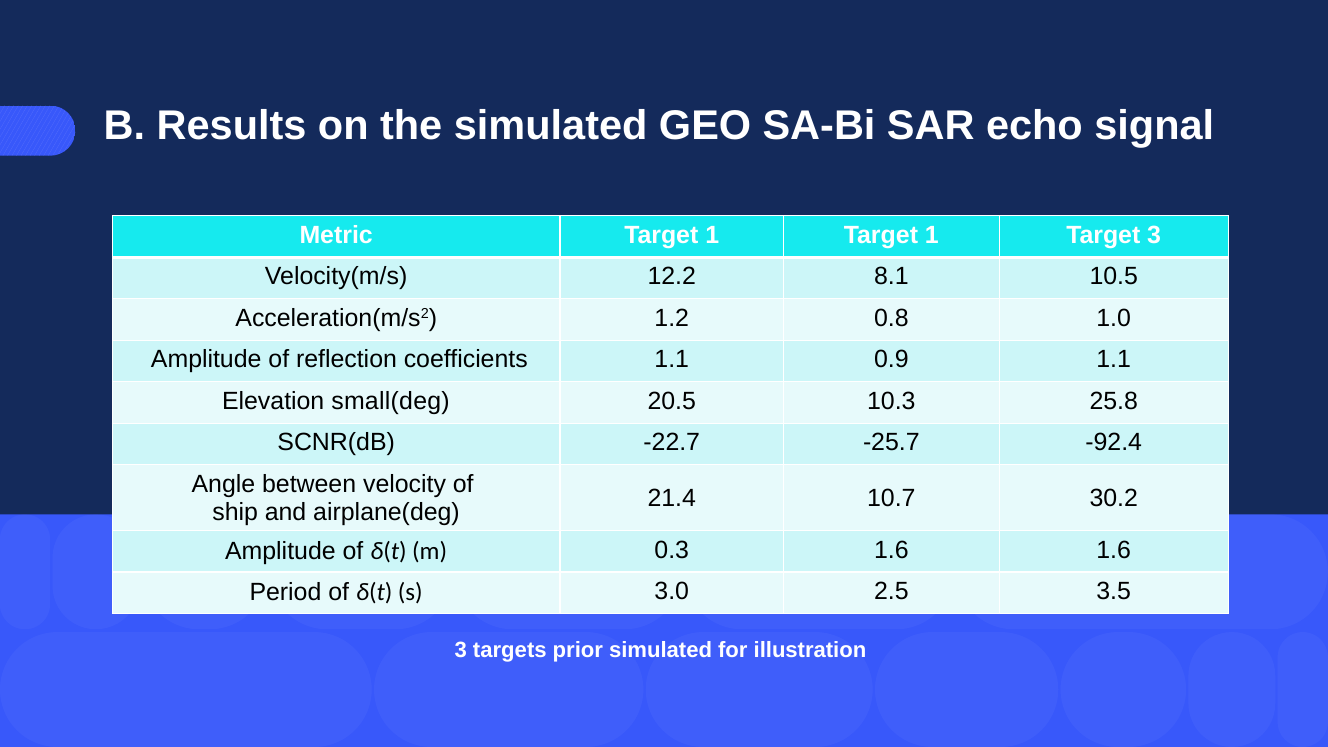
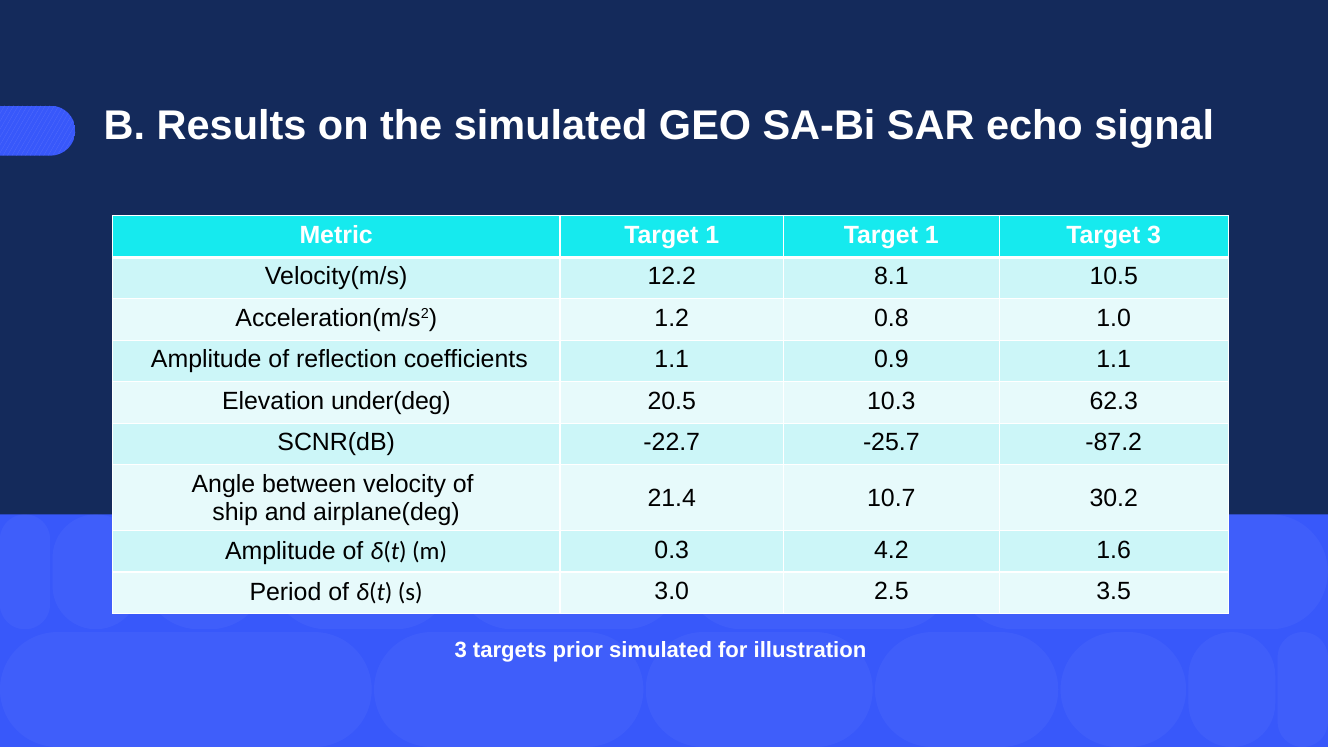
small(deg: small(deg -> under(deg
25.8: 25.8 -> 62.3
-92.4: -92.4 -> -87.2
0.3 1.6: 1.6 -> 4.2
